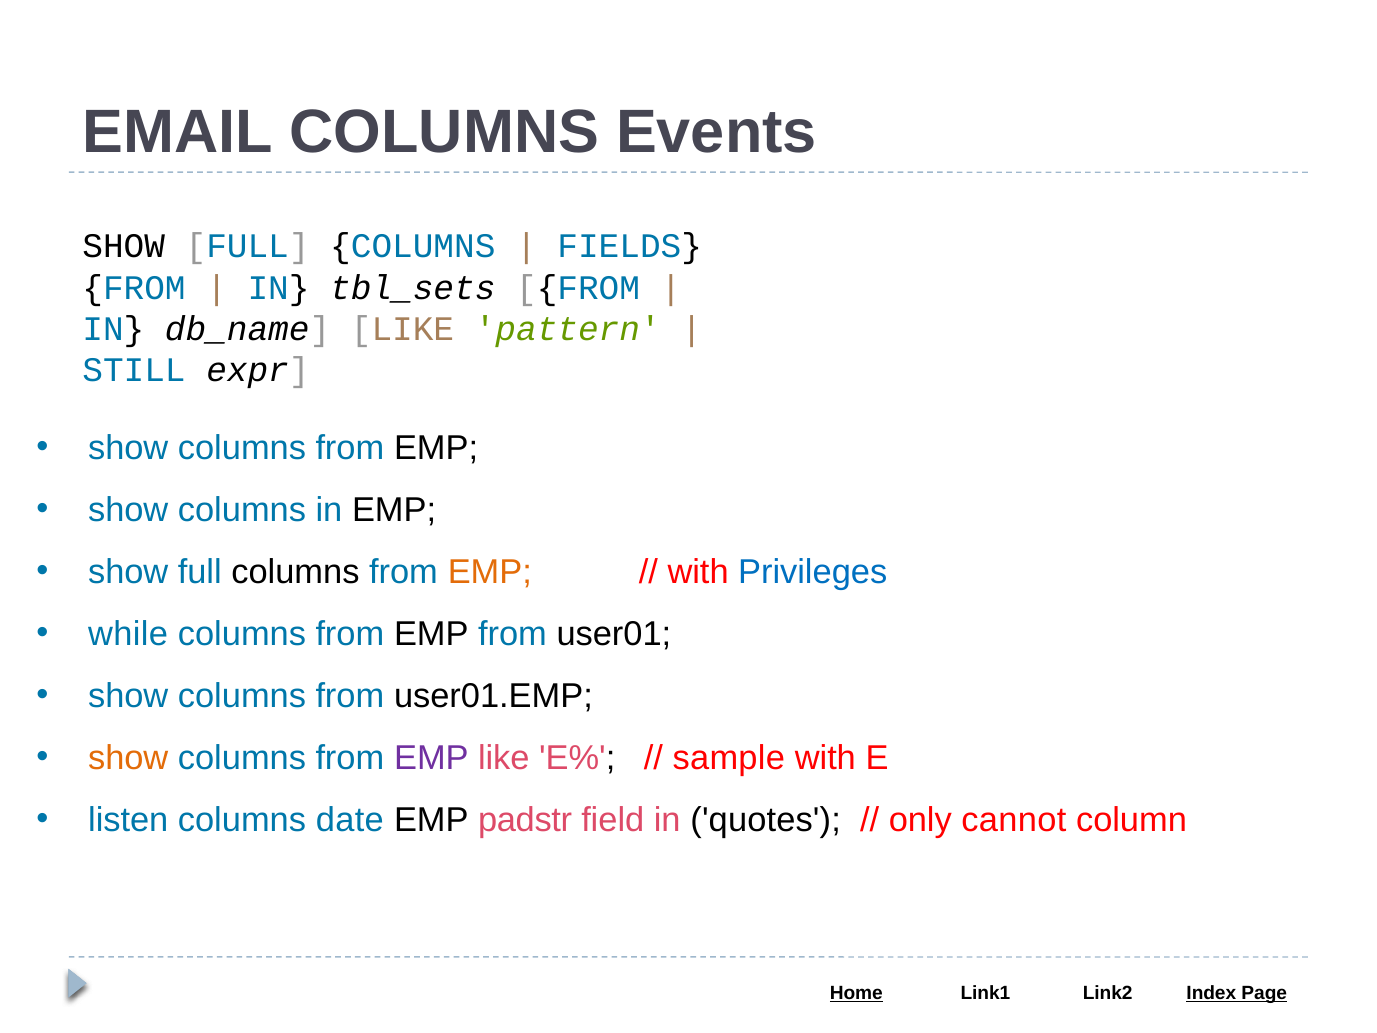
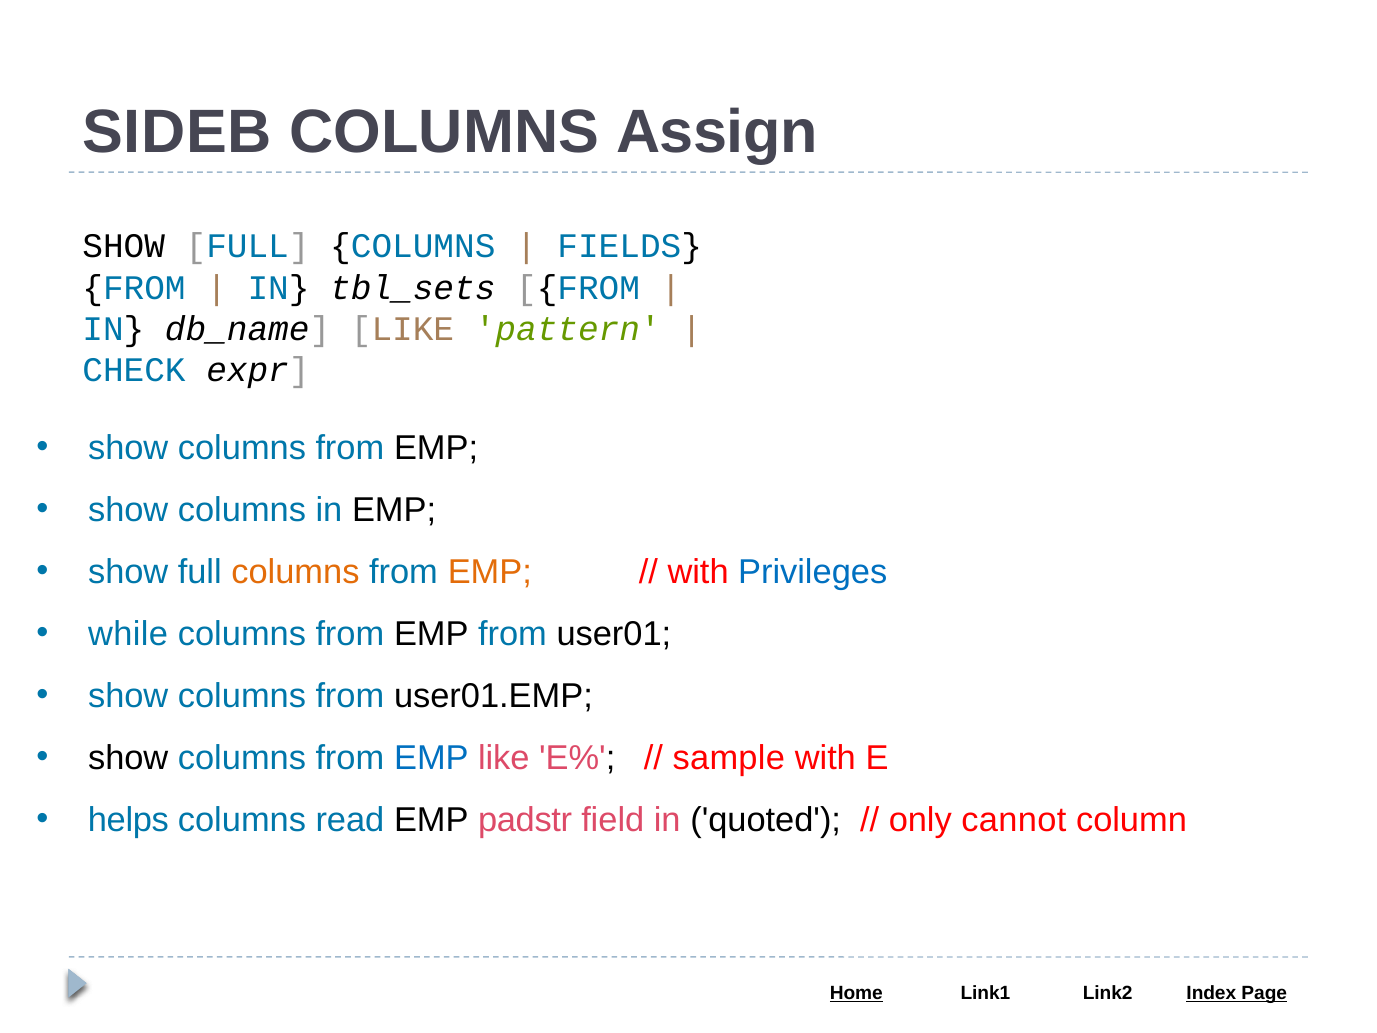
EMAIL: EMAIL -> SIDEB
Events: Events -> Assign
STILL: STILL -> CHECK
columns at (295, 572) colour: black -> orange
show at (128, 758) colour: orange -> black
EMP at (431, 758) colour: purple -> blue
listen: listen -> helps
date: date -> read
quotes: quotes -> quoted
